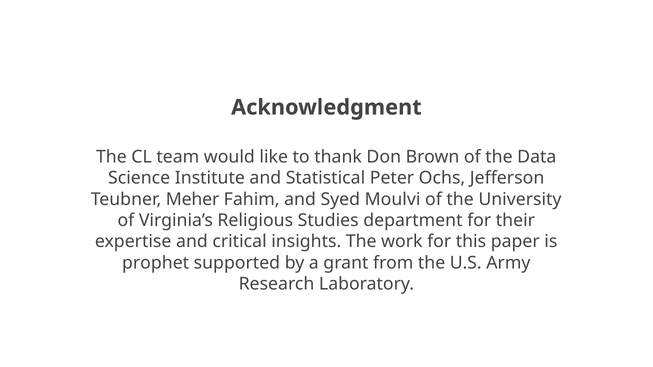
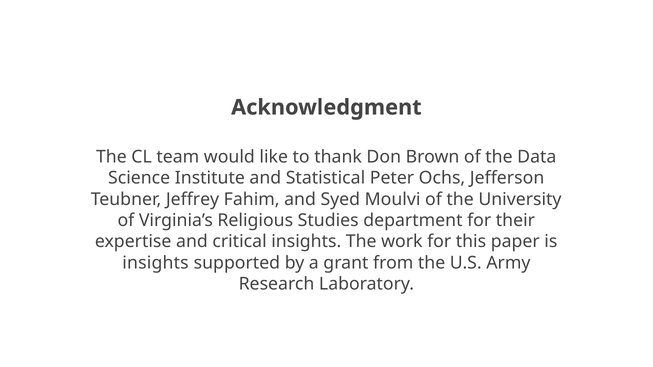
Meher: Meher -> Jeffrey
prophet at (156, 263): prophet -> insights
